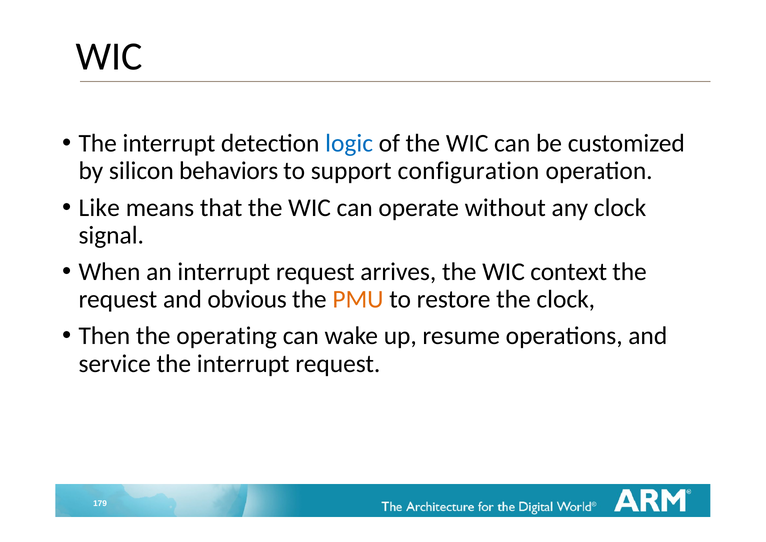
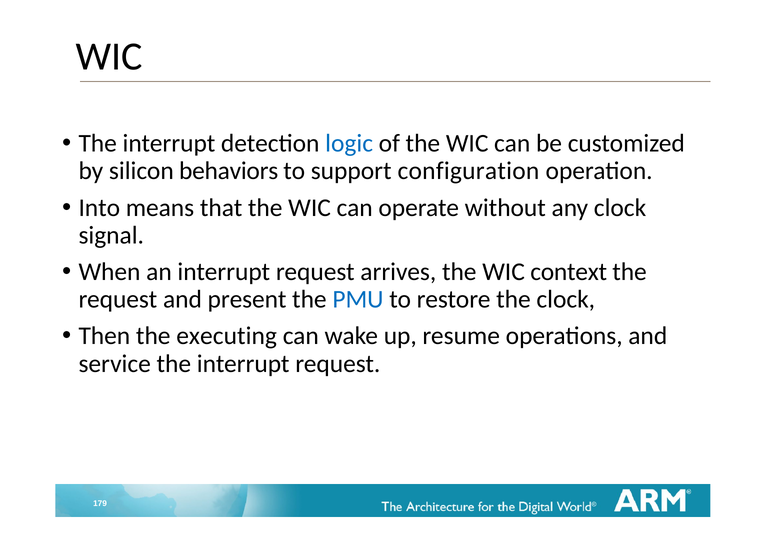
Like: Like -> Into
obvious: obvious -> present
PMU colour: orange -> blue
operating: operating -> executing
